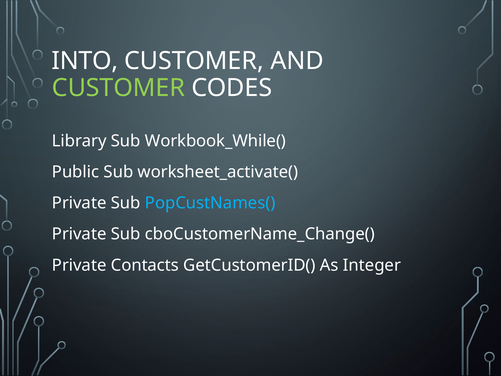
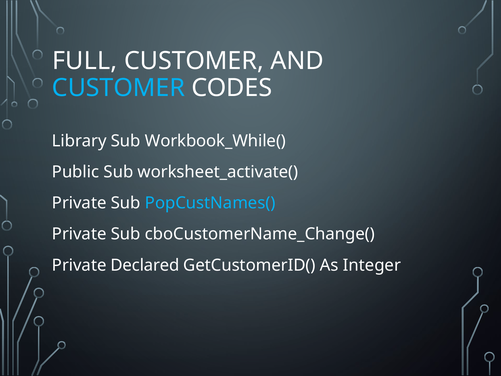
INTO: INTO -> FULL
CUSTOMER at (118, 88) colour: light green -> light blue
Contacts: Contacts -> Declared
